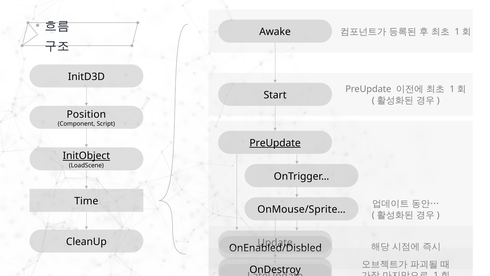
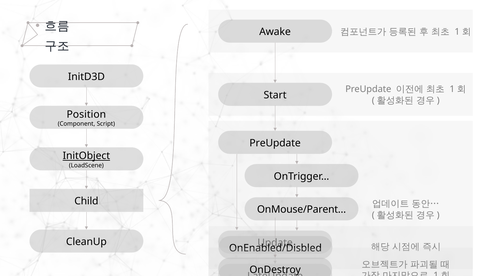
PreUpdate at (275, 143) underline: present -> none
Time: Time -> Child
OnMouse/Sprite…: OnMouse/Sprite… -> OnMouse/Parent…
